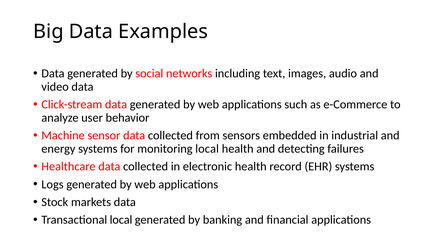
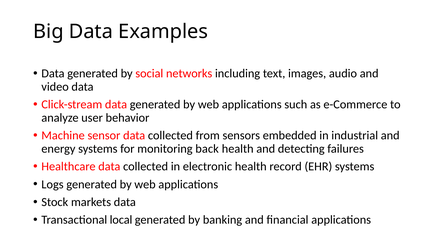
monitoring local: local -> back
